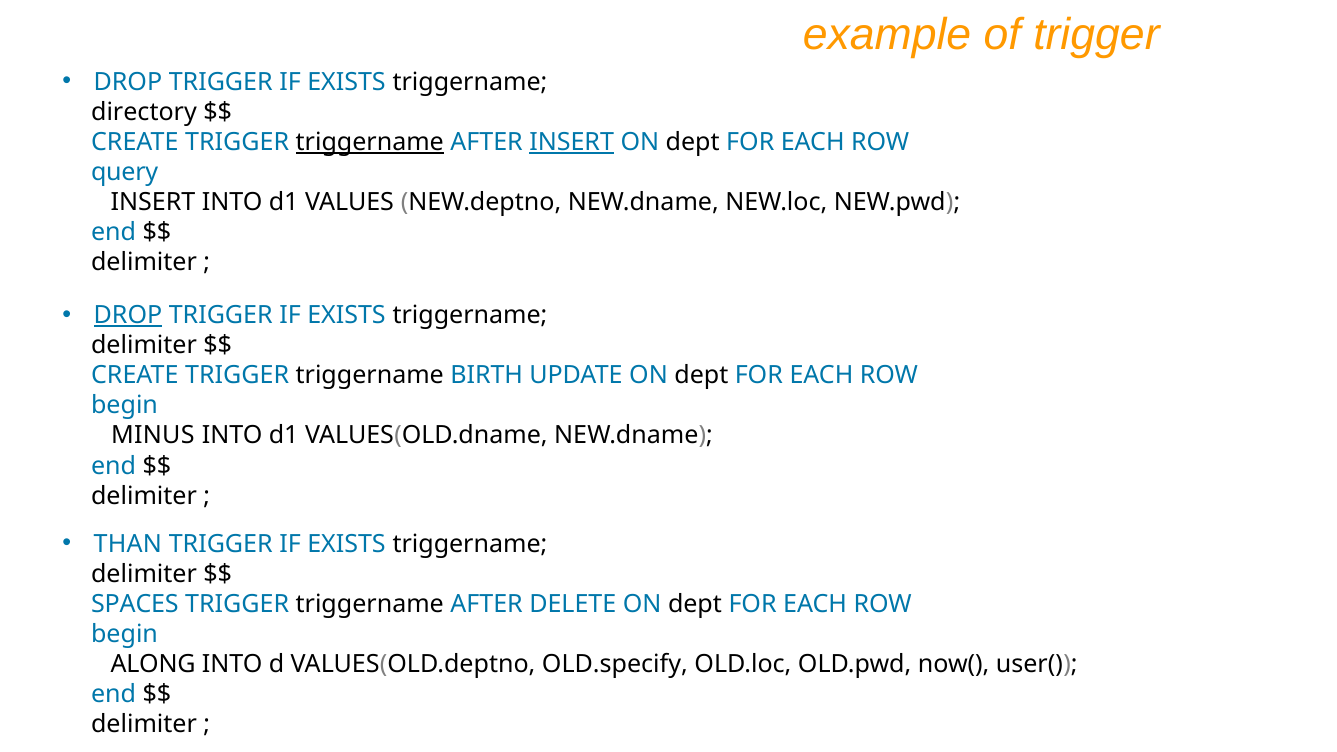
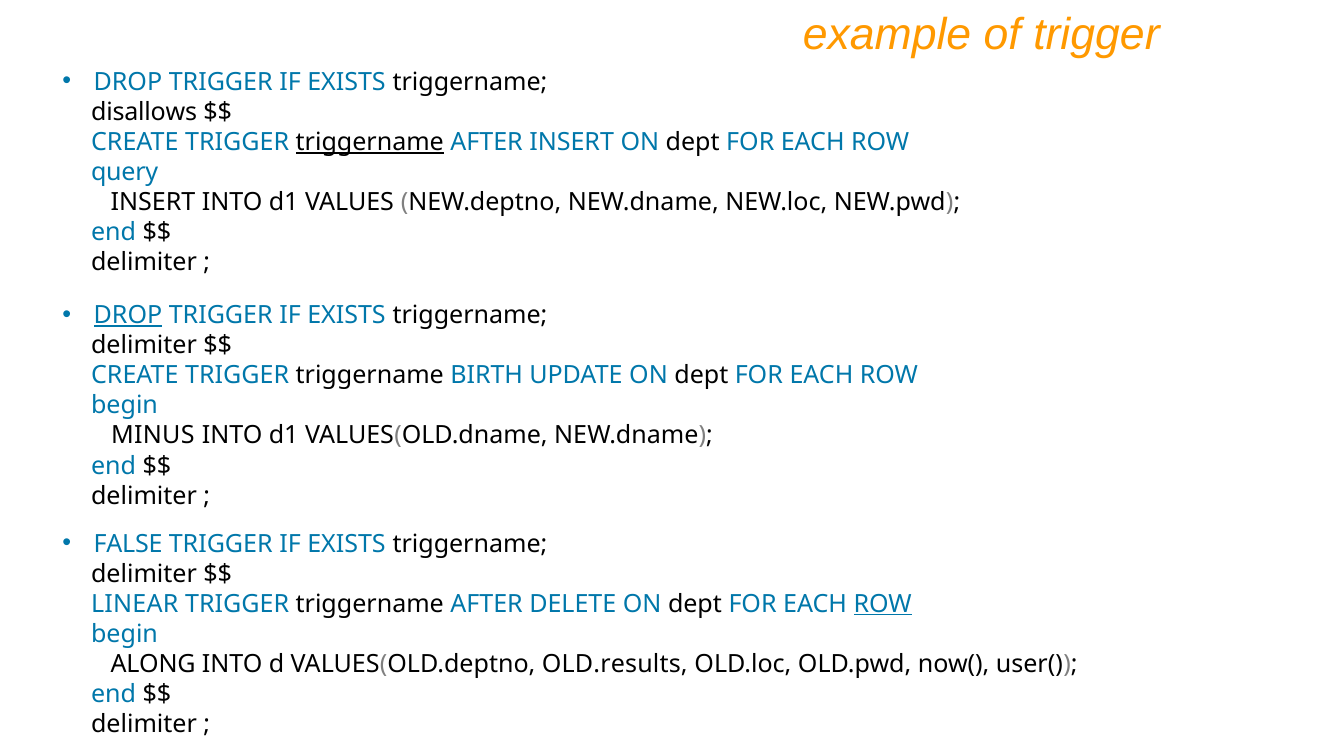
directory: directory -> disallows
INSERT at (572, 142) underline: present -> none
THAN: THAN -> FALSE
SPACES: SPACES -> LINEAR
ROW at (883, 604) underline: none -> present
OLD.specify: OLD.specify -> OLD.results
